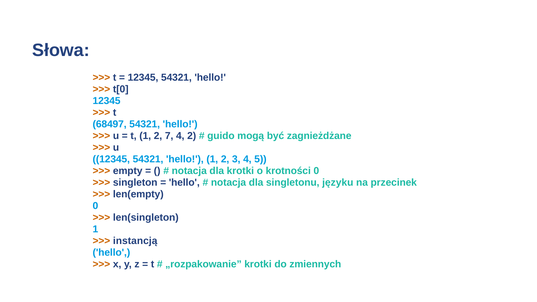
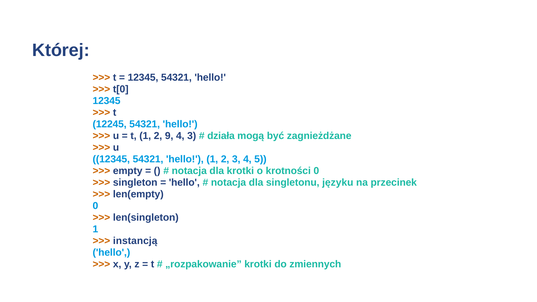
Słowa: Słowa -> Której
68497: 68497 -> 12245
7: 7 -> 9
4 2: 2 -> 3
guido: guido -> działa
